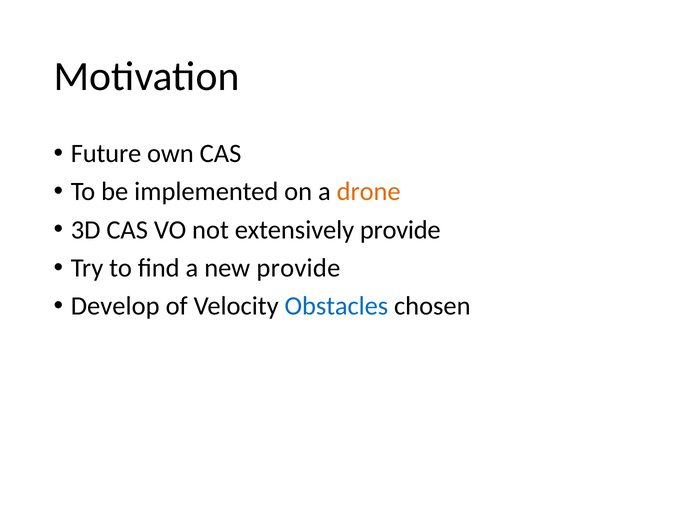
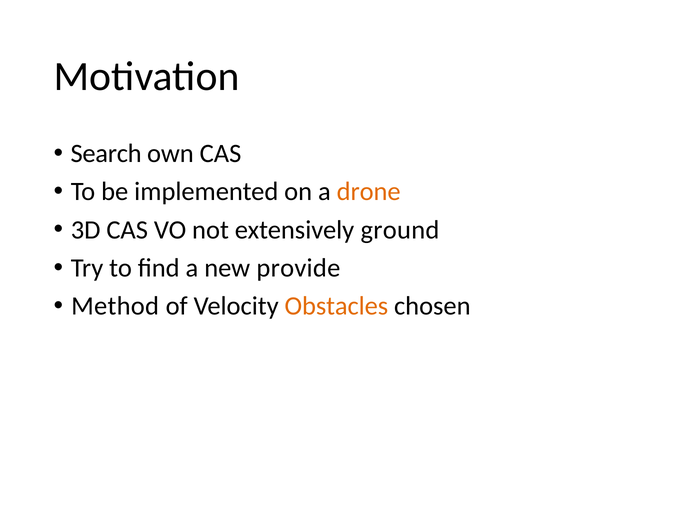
Future: Future -> Search
extensively provide: provide -> ground
Develop: Develop -> Method
Obstacles colour: blue -> orange
